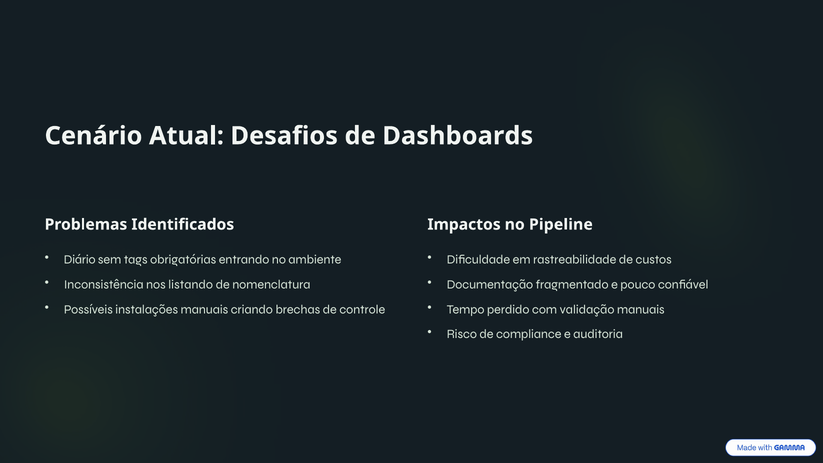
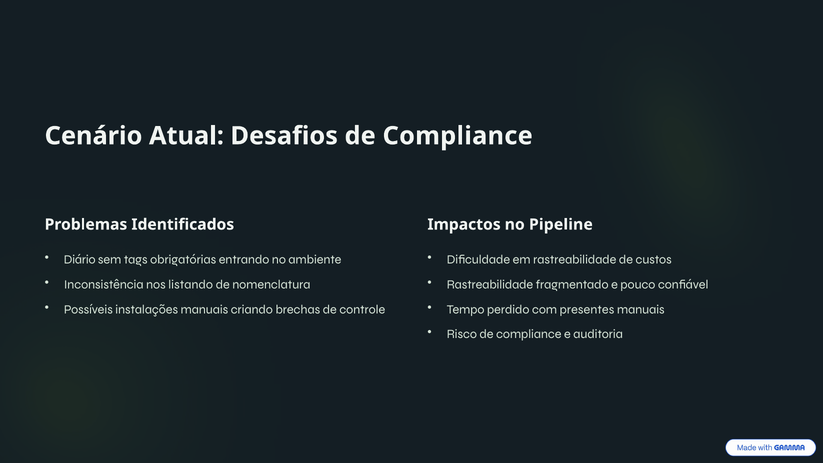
Desafios de Dashboards: Dashboards -> Compliance
Documentação at (490, 284): Documentação -> Rastreabilidade
validação: validação -> presentes
